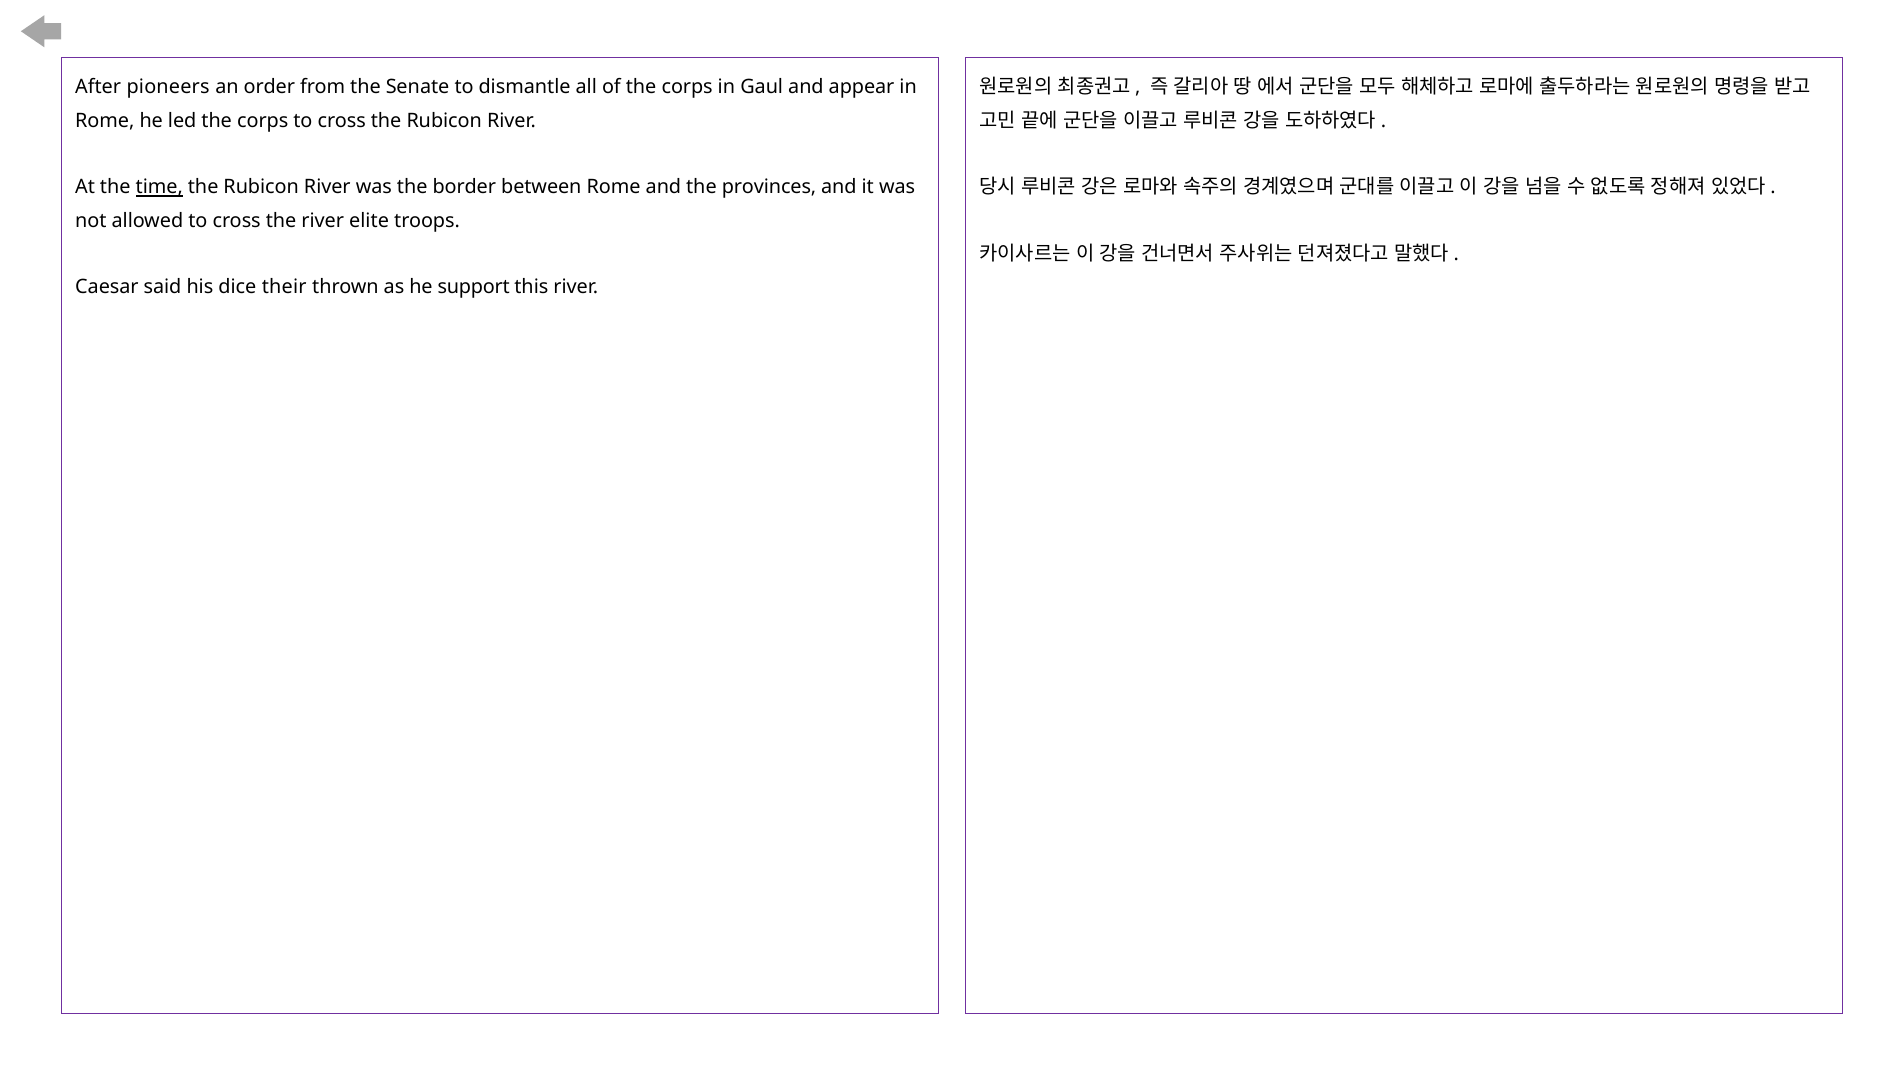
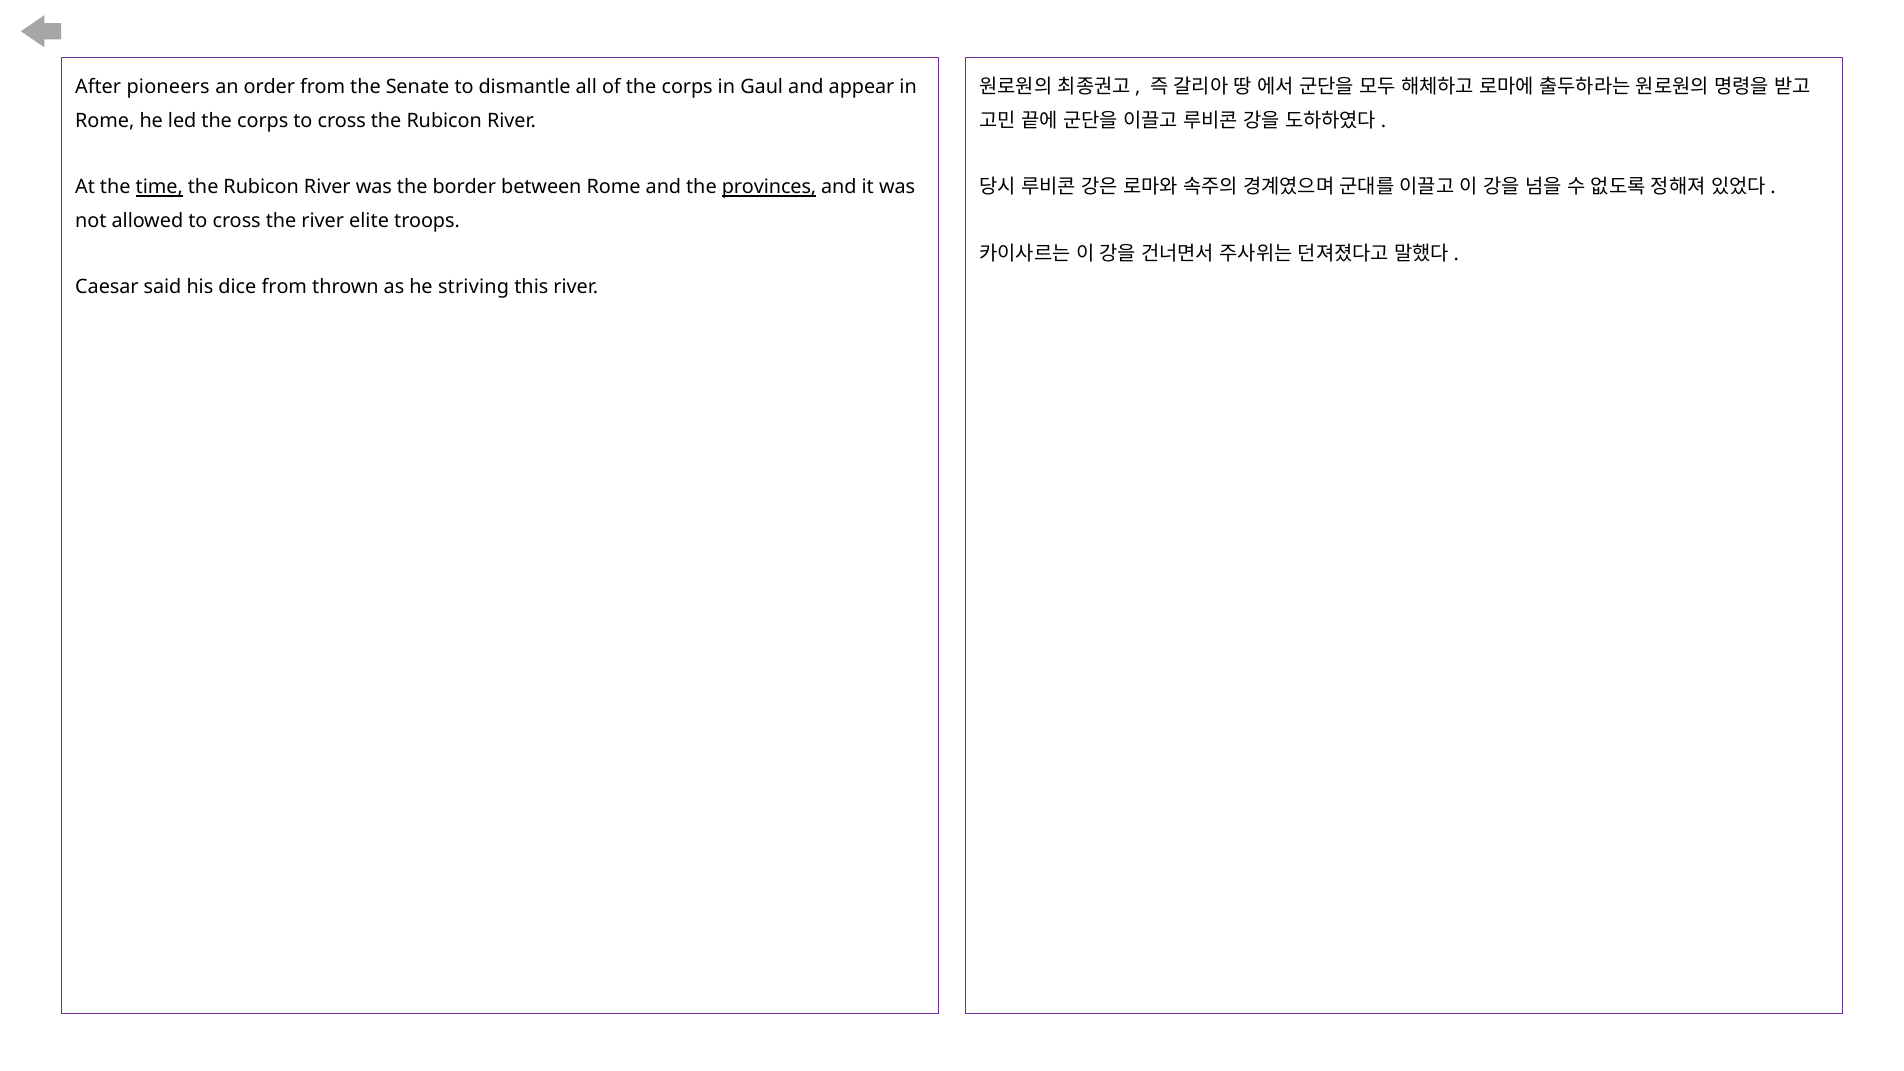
provinces underline: none -> present
dice their: their -> from
support: support -> striving
